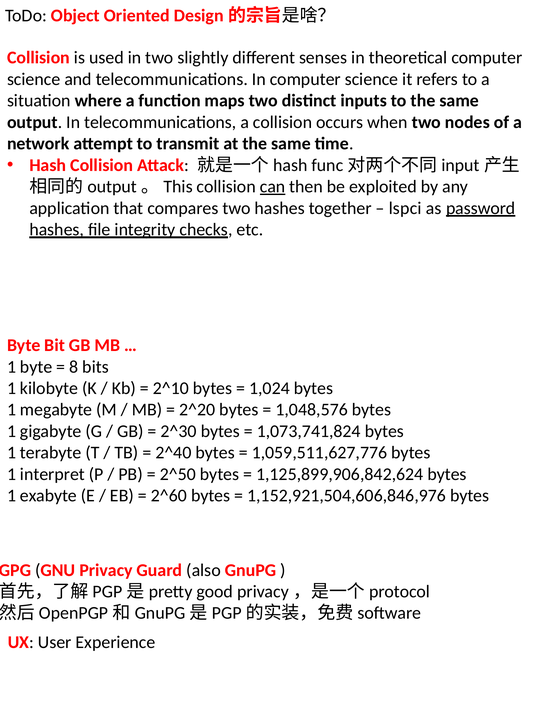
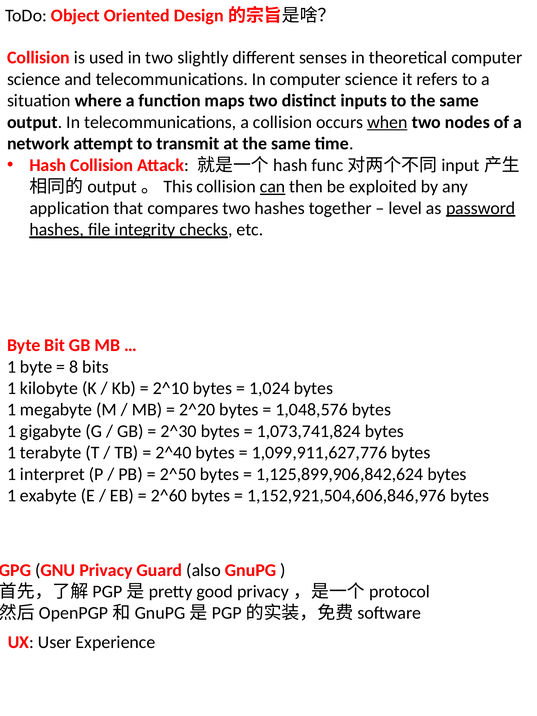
when underline: none -> present
lspci: lspci -> level
1,059,511,627,776: 1,059,511,627,776 -> 1,099,911,627,776
